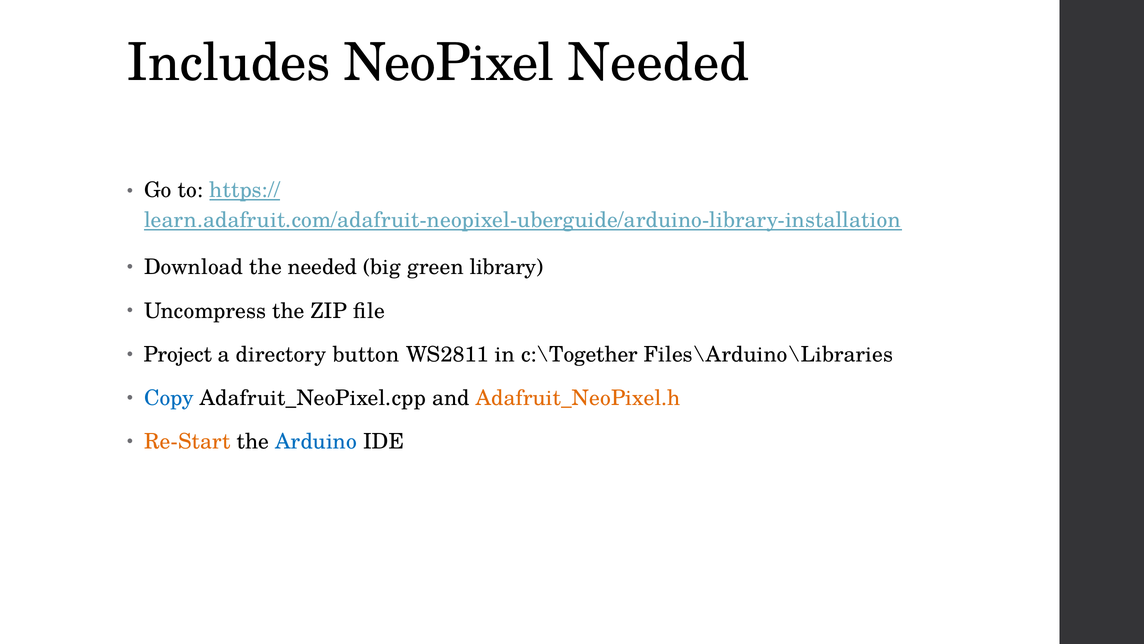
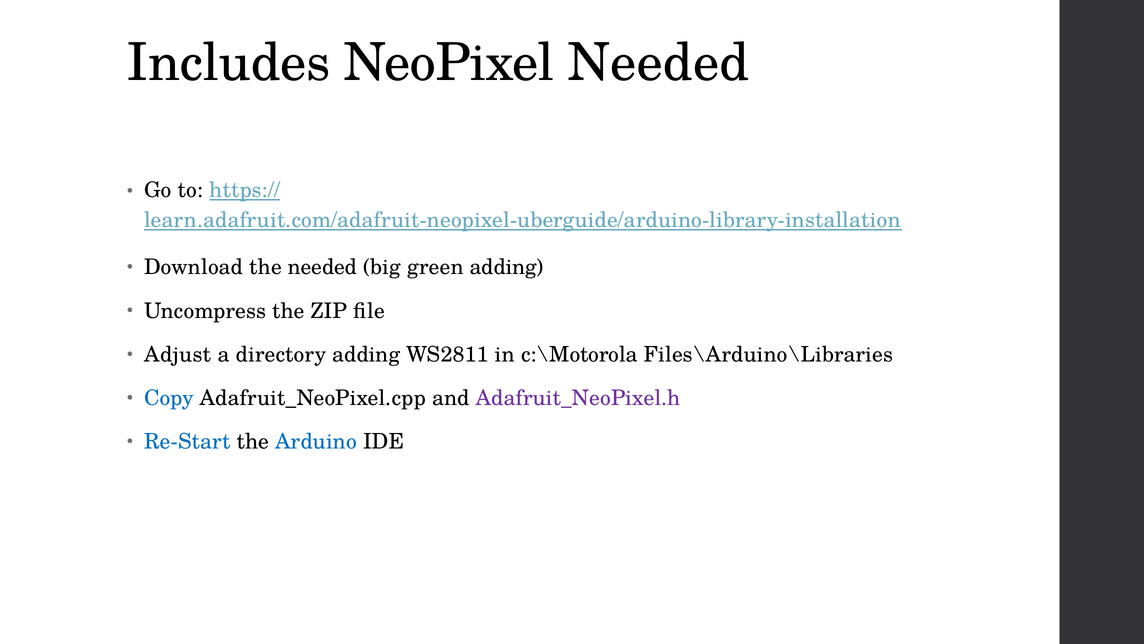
green library: library -> adding
Project: Project -> Adjust
directory button: button -> adding
c:\Together: c:\Together -> c:\Motorola
Adafruit_NeoPixel.h colour: orange -> purple
Re-Start colour: orange -> blue
